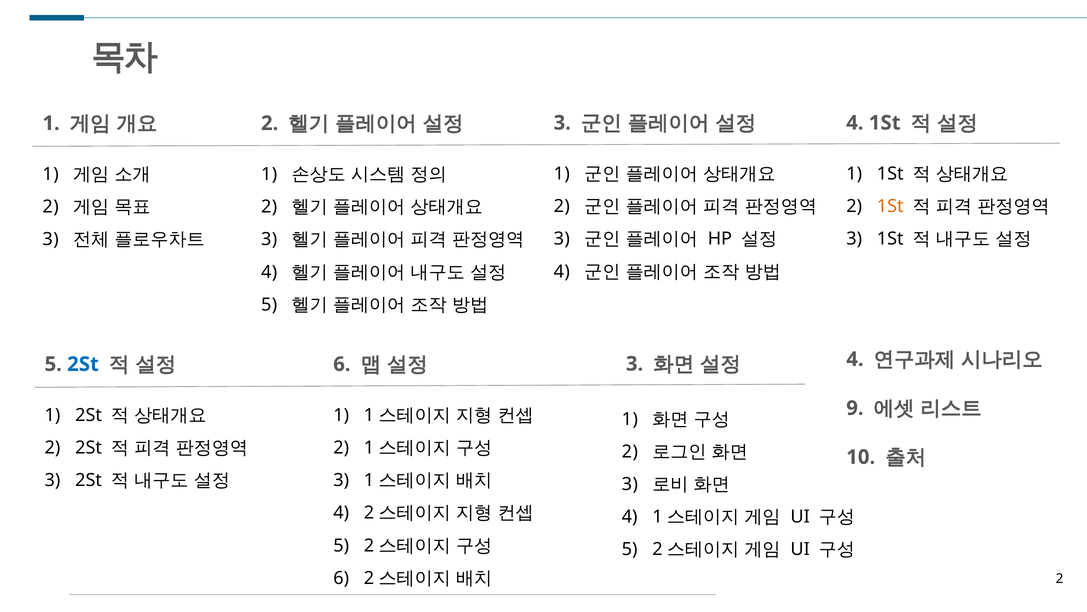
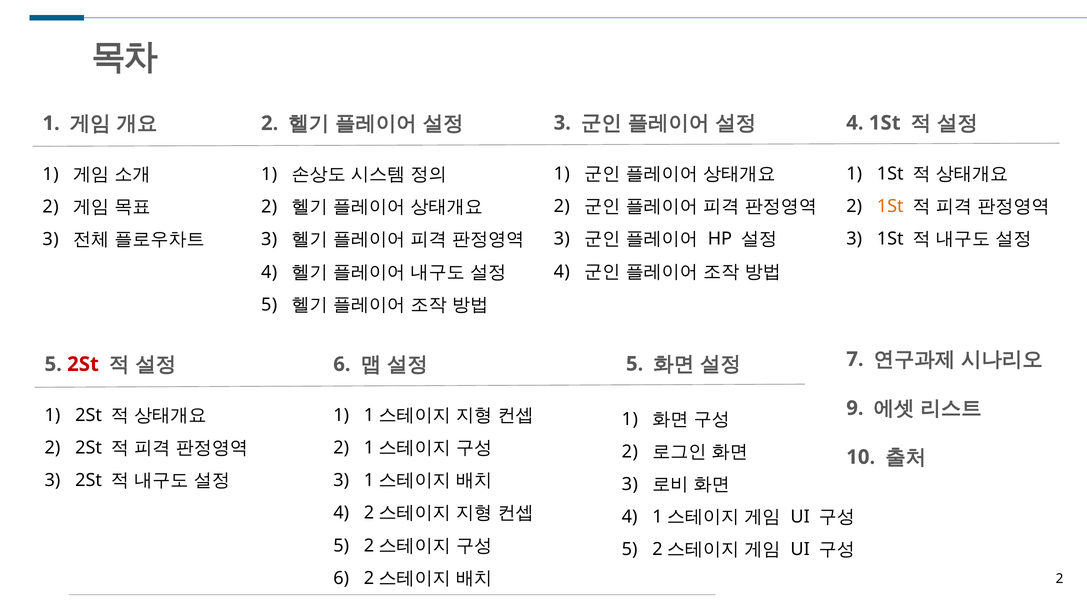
2St at (83, 364) colour: blue -> red
3 at (635, 364): 3 -> 5
4 at (855, 359): 4 -> 7
